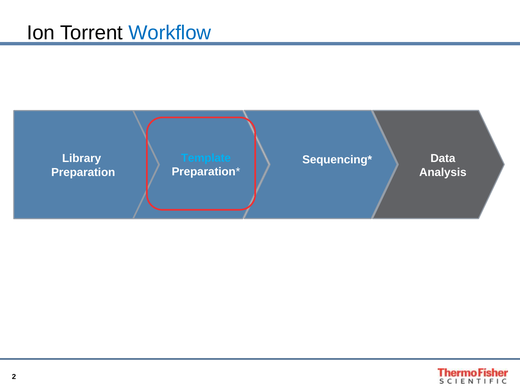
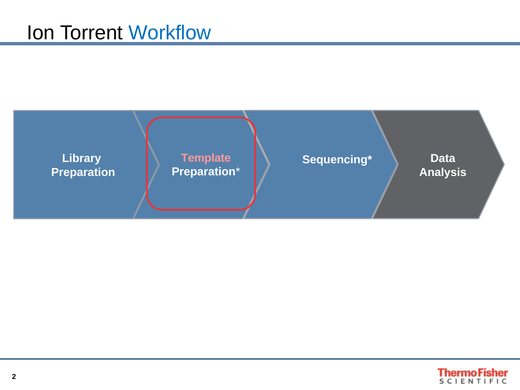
Template colour: light blue -> pink
